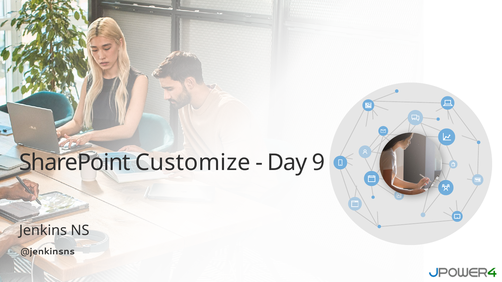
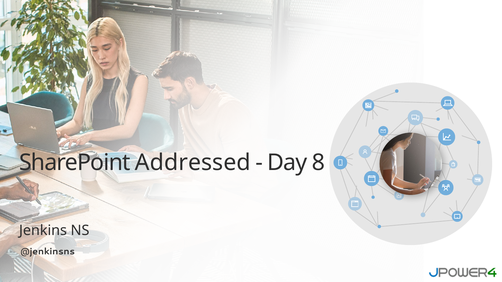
Customize: Customize -> Addressed
9: 9 -> 8
